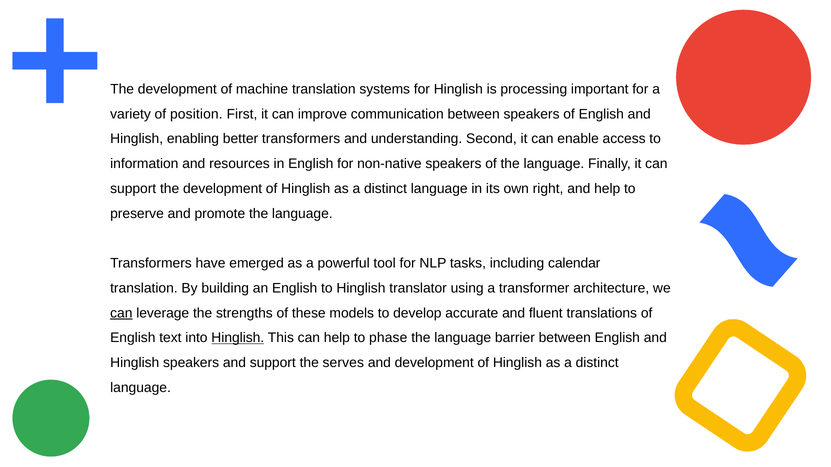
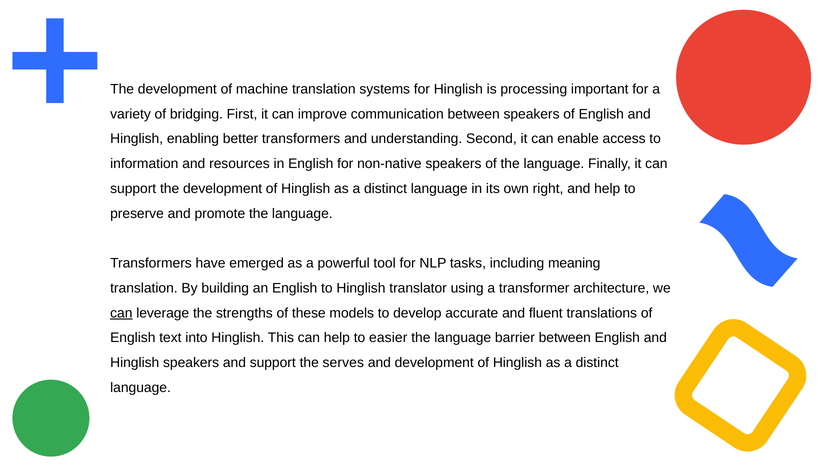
position: position -> bridging
calendar: calendar -> meaning
Hinglish at (238, 338) underline: present -> none
phase: phase -> easier
